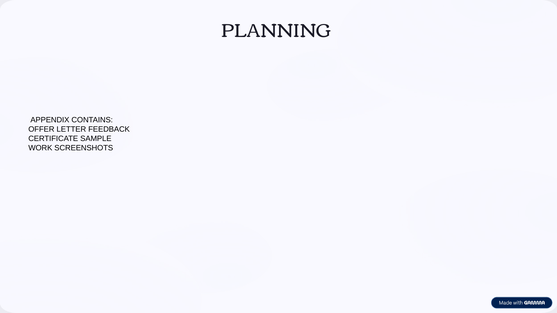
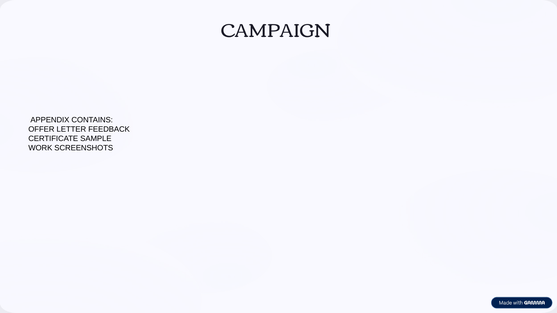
PLANNING: PLANNING -> CAMPAIGN
